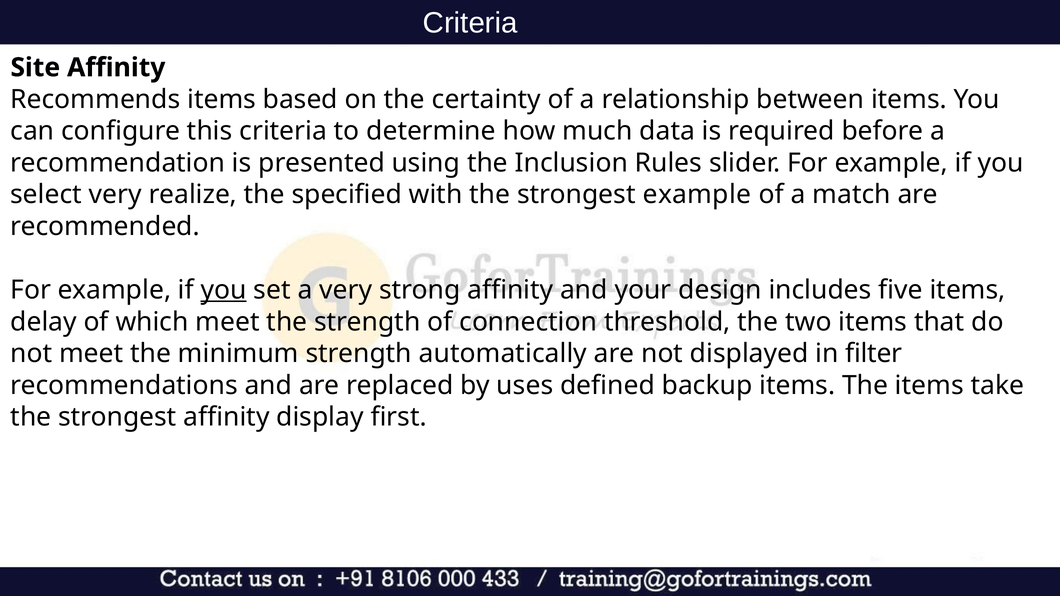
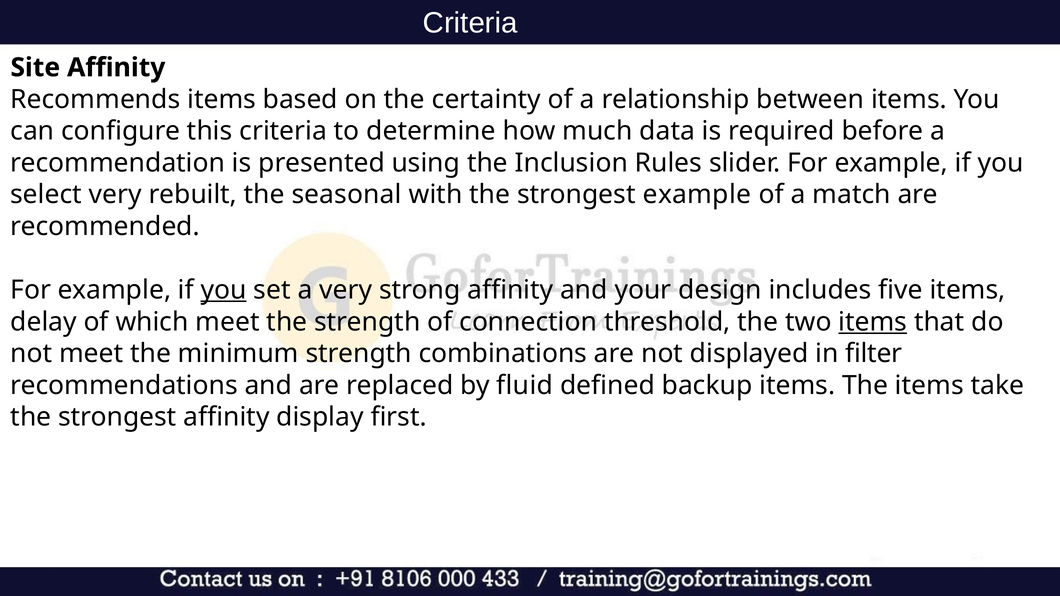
realize: realize -> rebuilt
specified: specified -> seasonal
items at (873, 322) underline: none -> present
automatically: automatically -> combinations
uses: uses -> fluid
